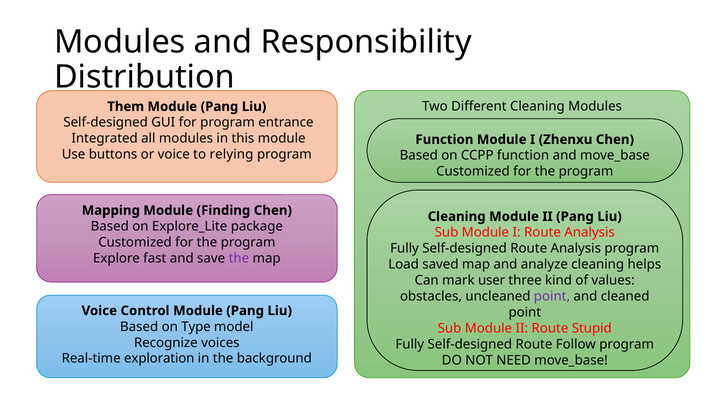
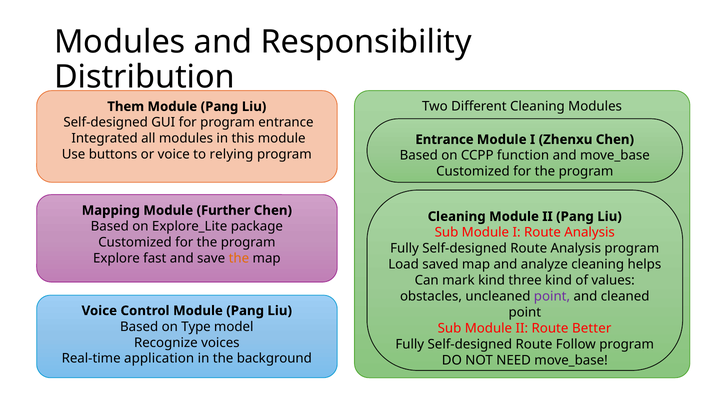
Function at (444, 139): Function -> Entrance
Finding: Finding -> Further
the at (239, 258) colour: purple -> orange
mark user: user -> kind
Stupid: Stupid -> Better
exploration: exploration -> application
